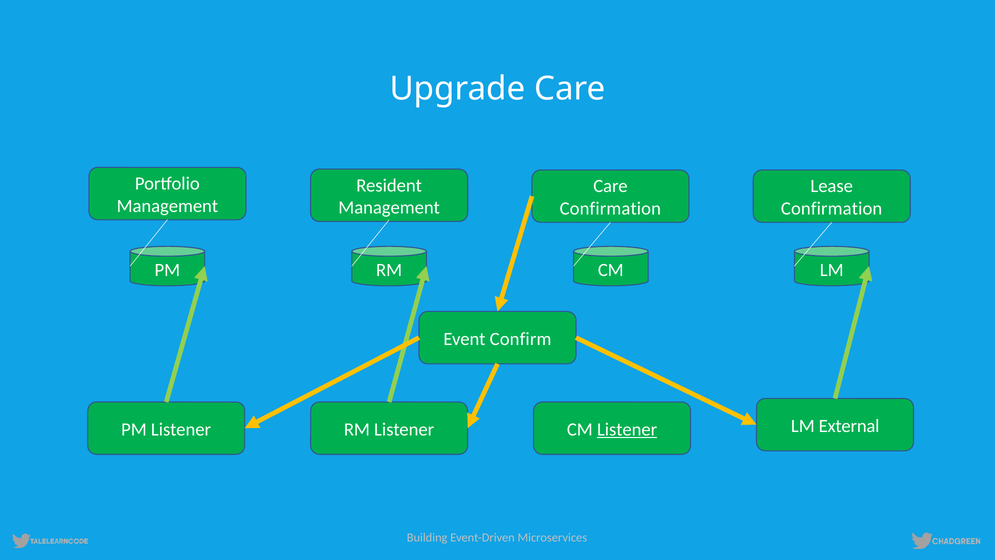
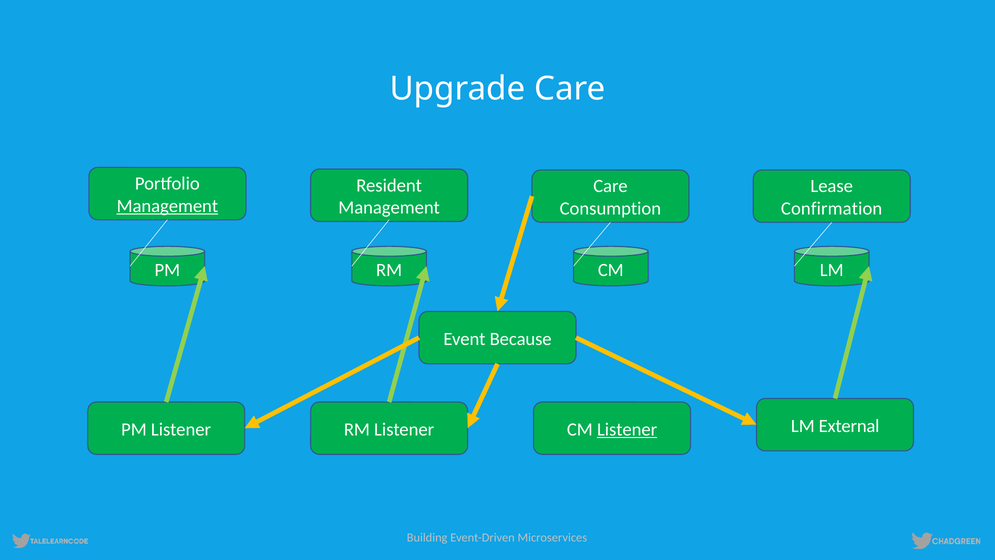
Management at (167, 206) underline: none -> present
Confirmation at (610, 209): Confirmation -> Consumption
Confirm: Confirm -> Because
